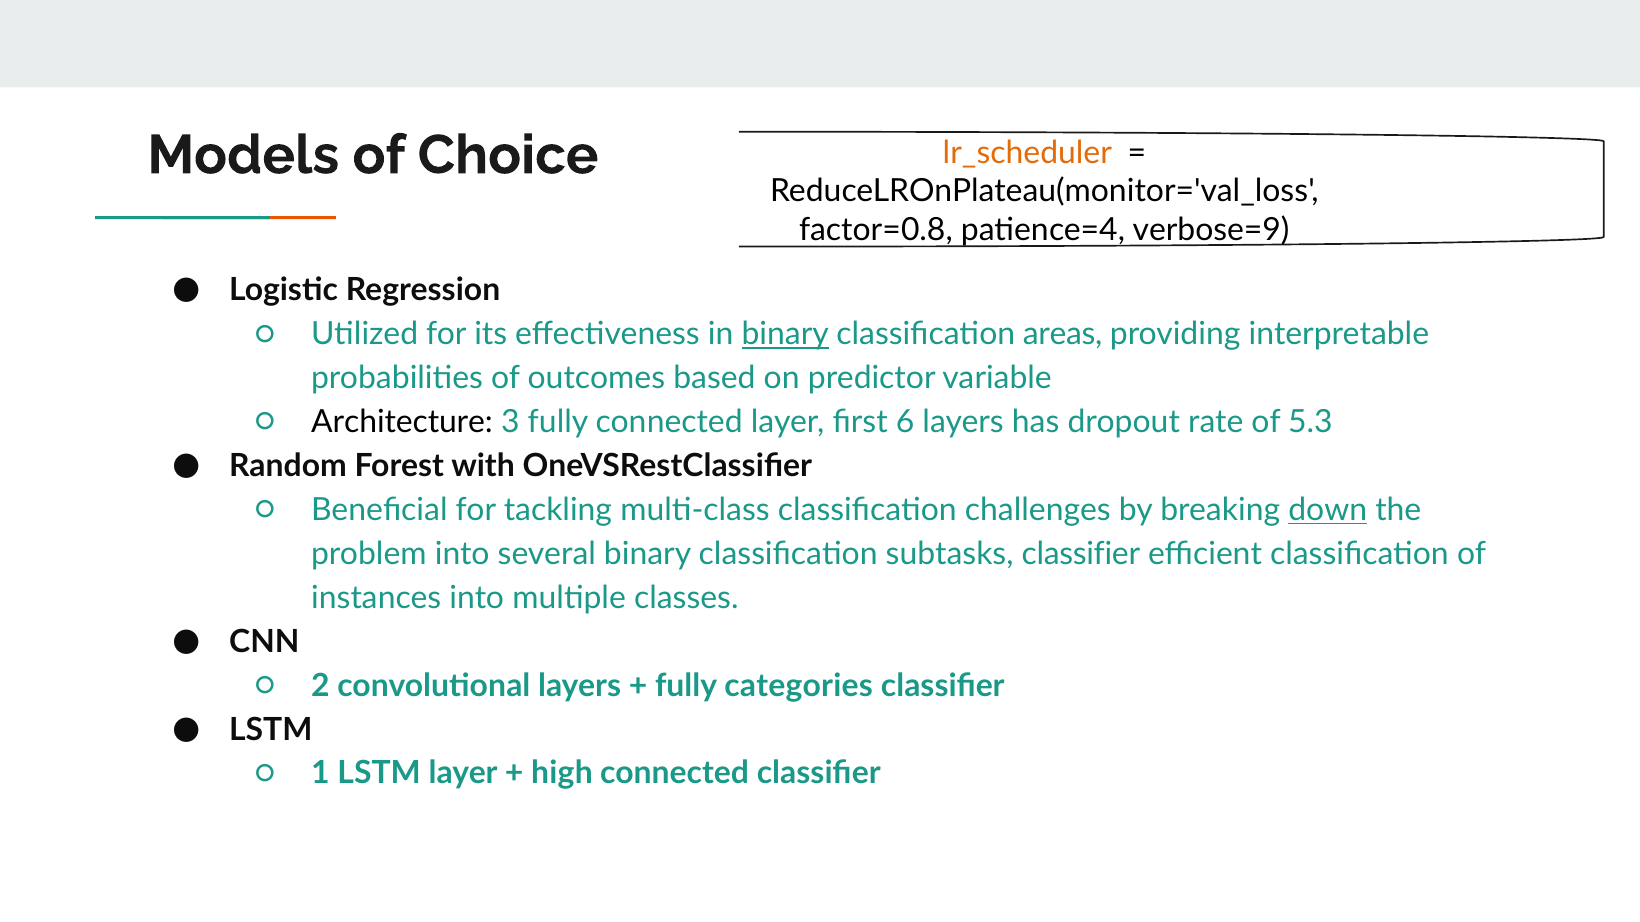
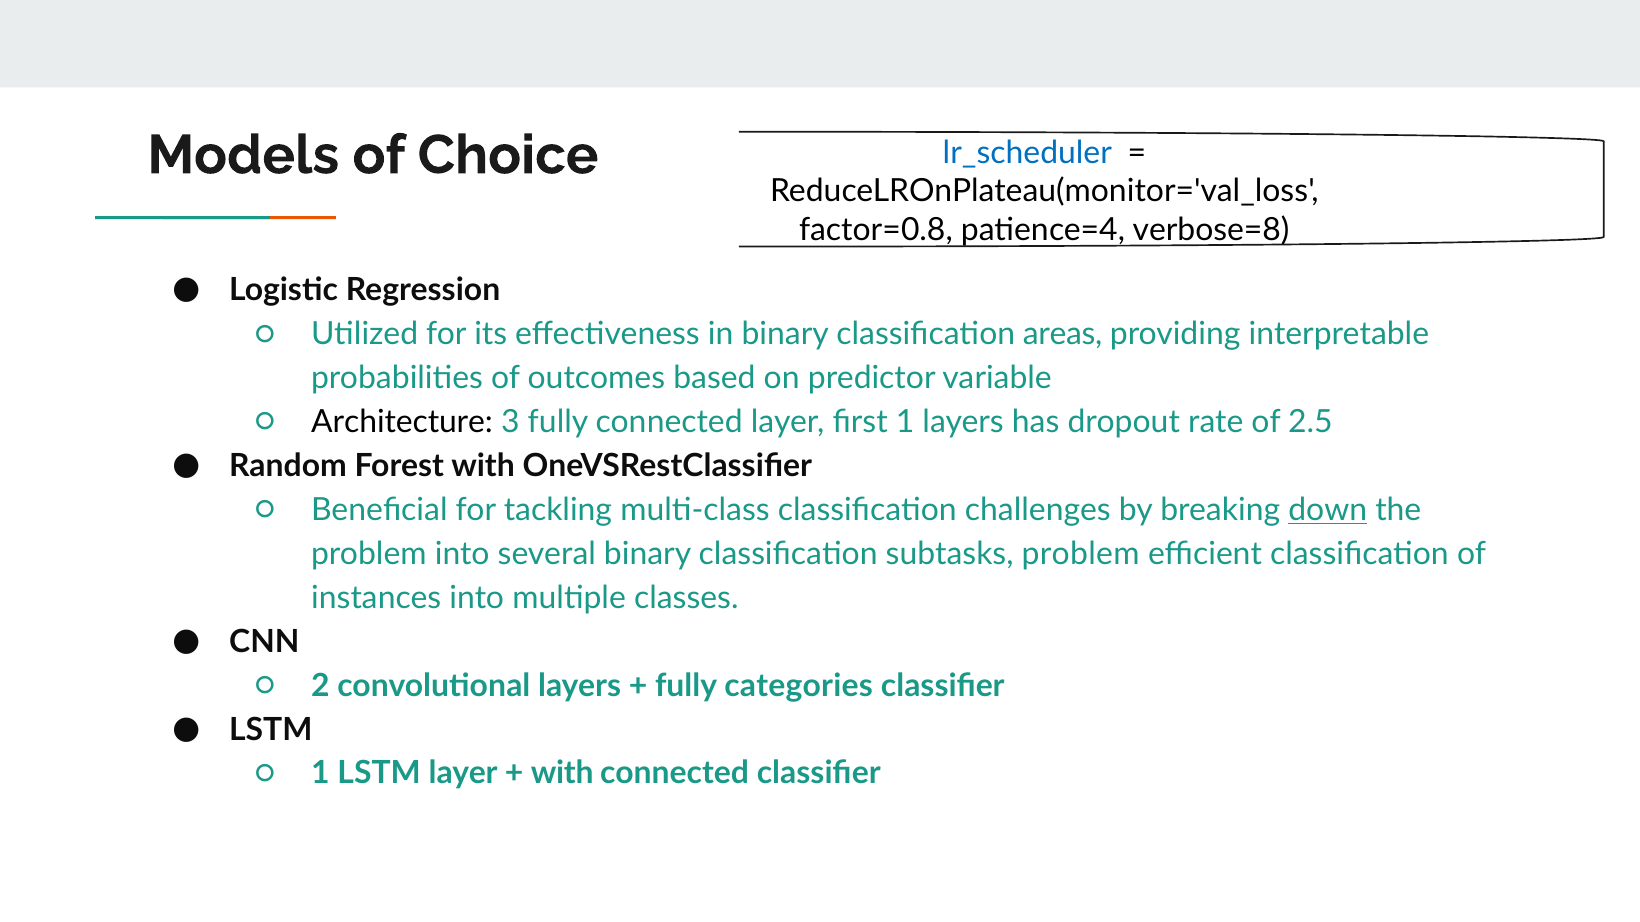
lr_scheduler colour: orange -> blue
verbose=9: verbose=9 -> verbose=8
binary at (785, 334) underline: present -> none
first 6: 6 -> 1
5.3: 5.3 -> 2.5
subtasks classifier: classifier -> problem
high at (562, 774): high -> with
